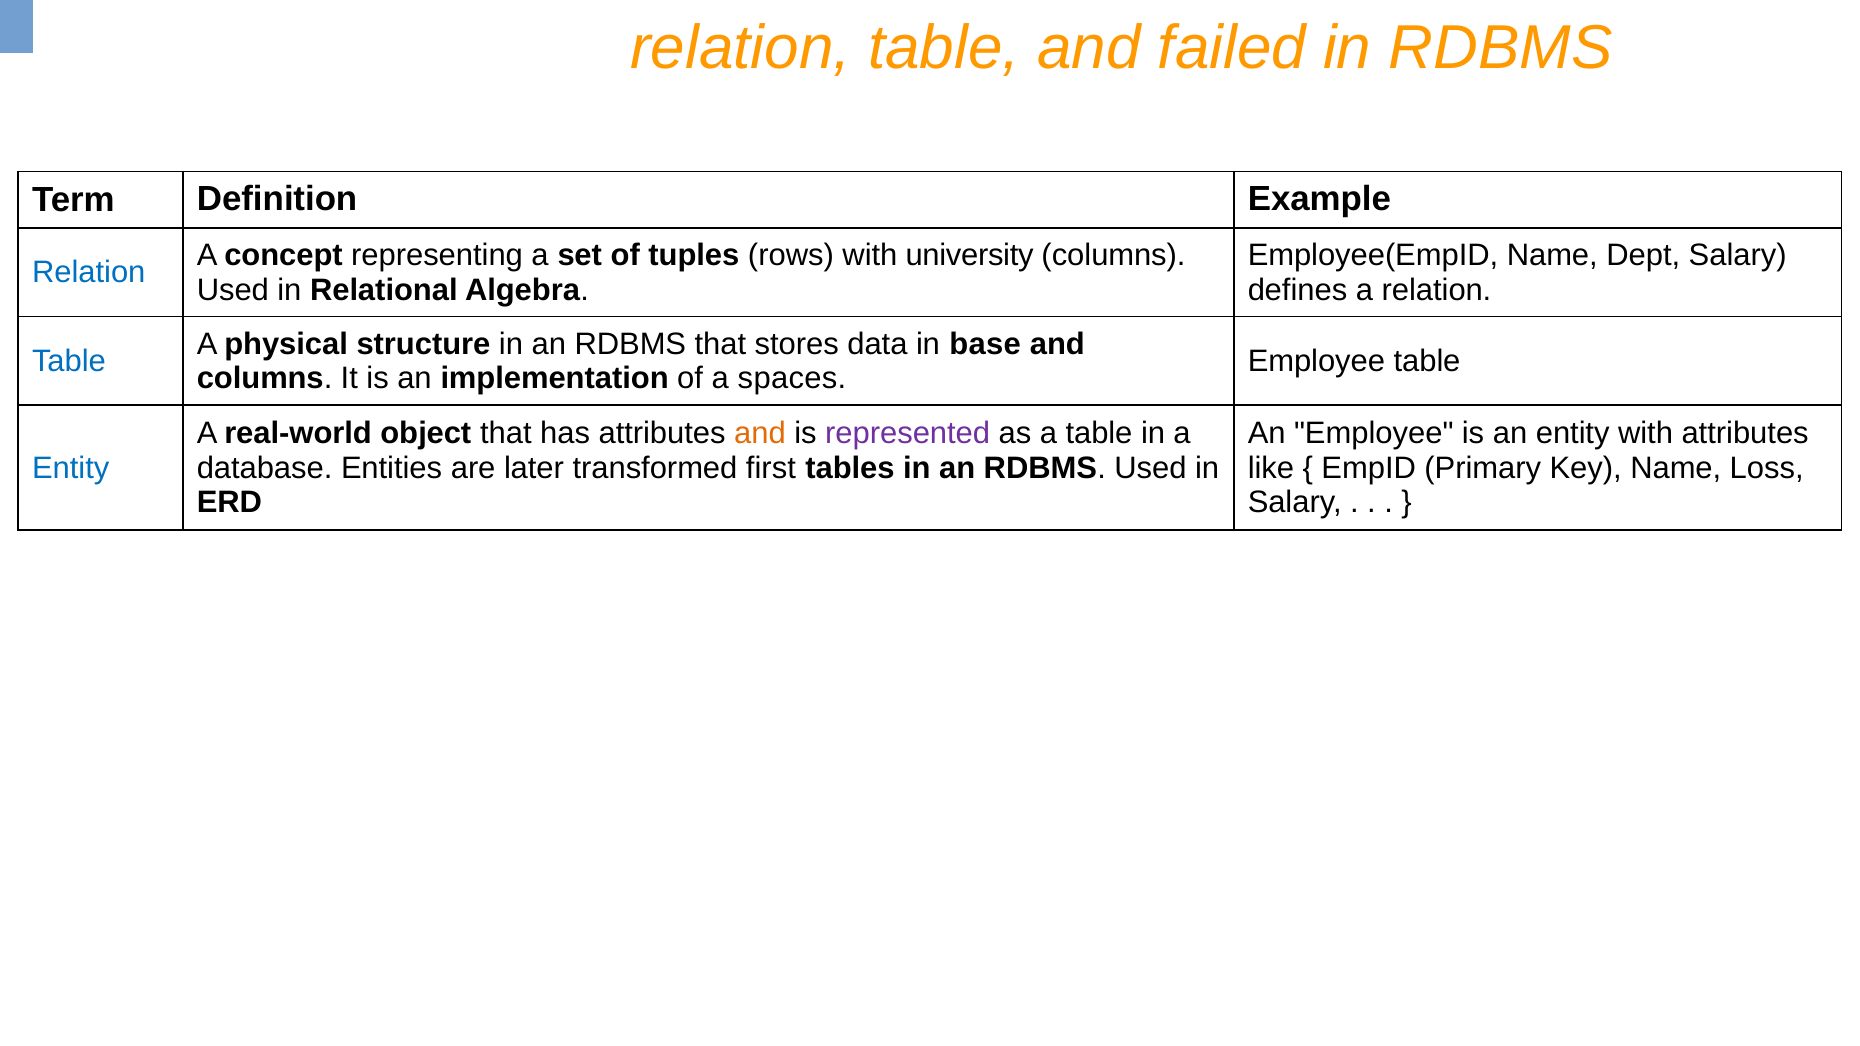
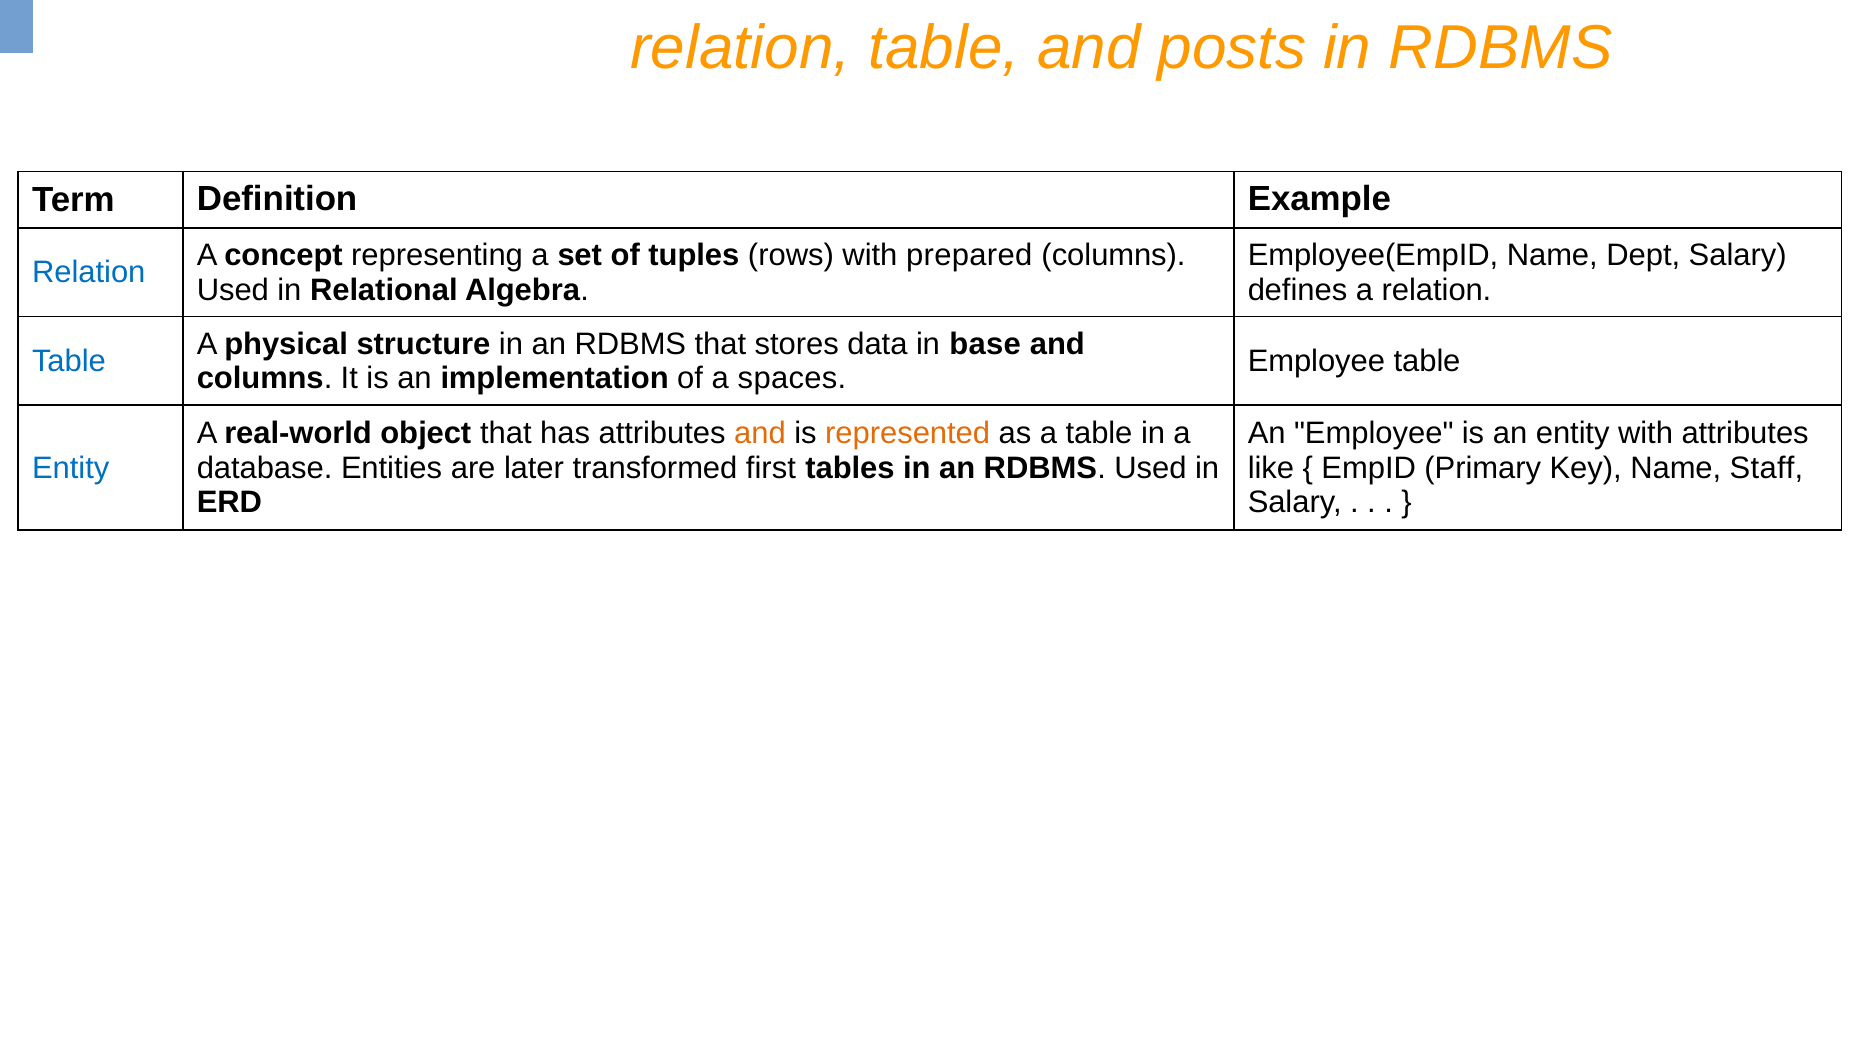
failed: failed -> posts
university: university -> prepared
represented colour: purple -> orange
Loss: Loss -> Staff
